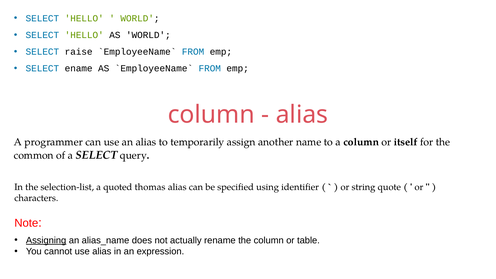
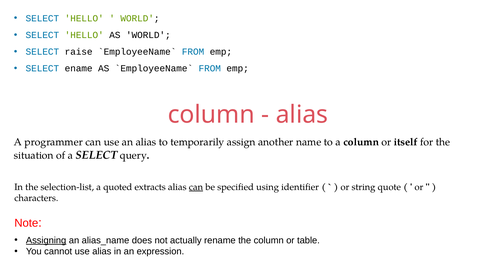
common: common -> situation
thomas: thomas -> extracts
can at (196, 187) underline: none -> present
